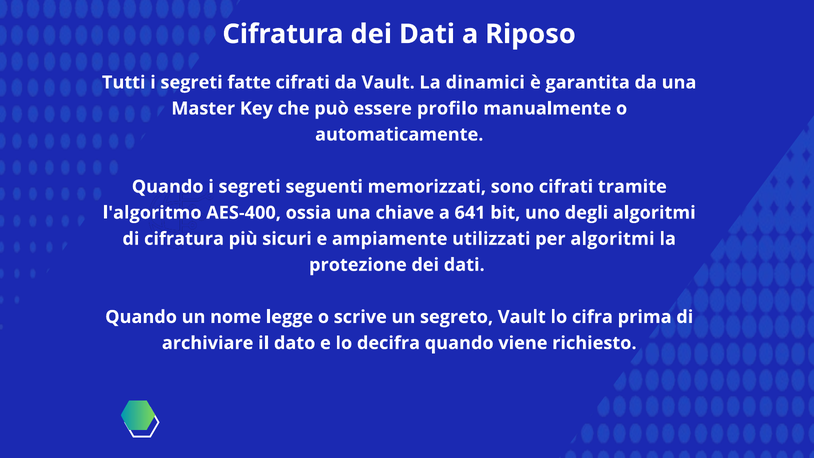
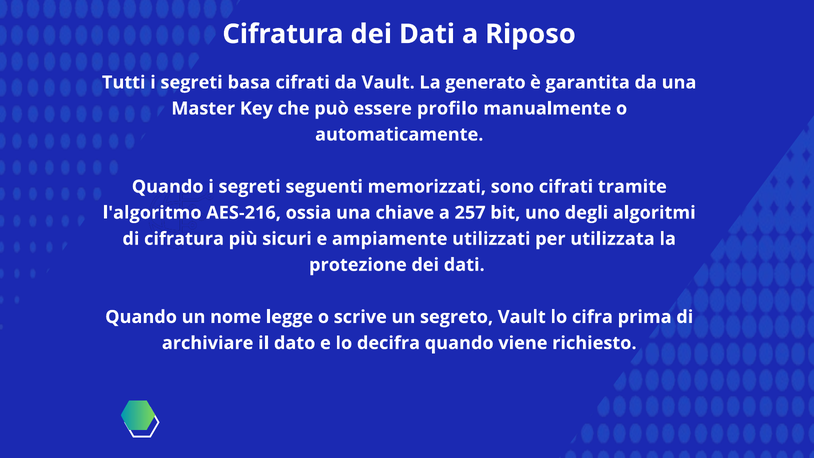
fatte: fatte -> basa
dinamici: dinamici -> generato
AES-400: AES-400 -> AES-216
641: 641 -> 257
per algoritmi: algoritmi -> utilizzata
